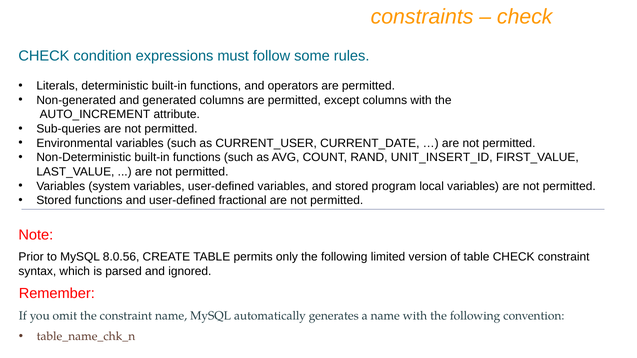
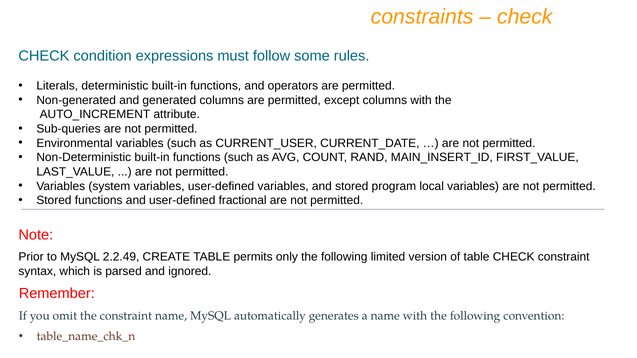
UNIT_INSERT_ID: UNIT_INSERT_ID -> MAIN_INSERT_ID
8.0.56: 8.0.56 -> 2.2.49
